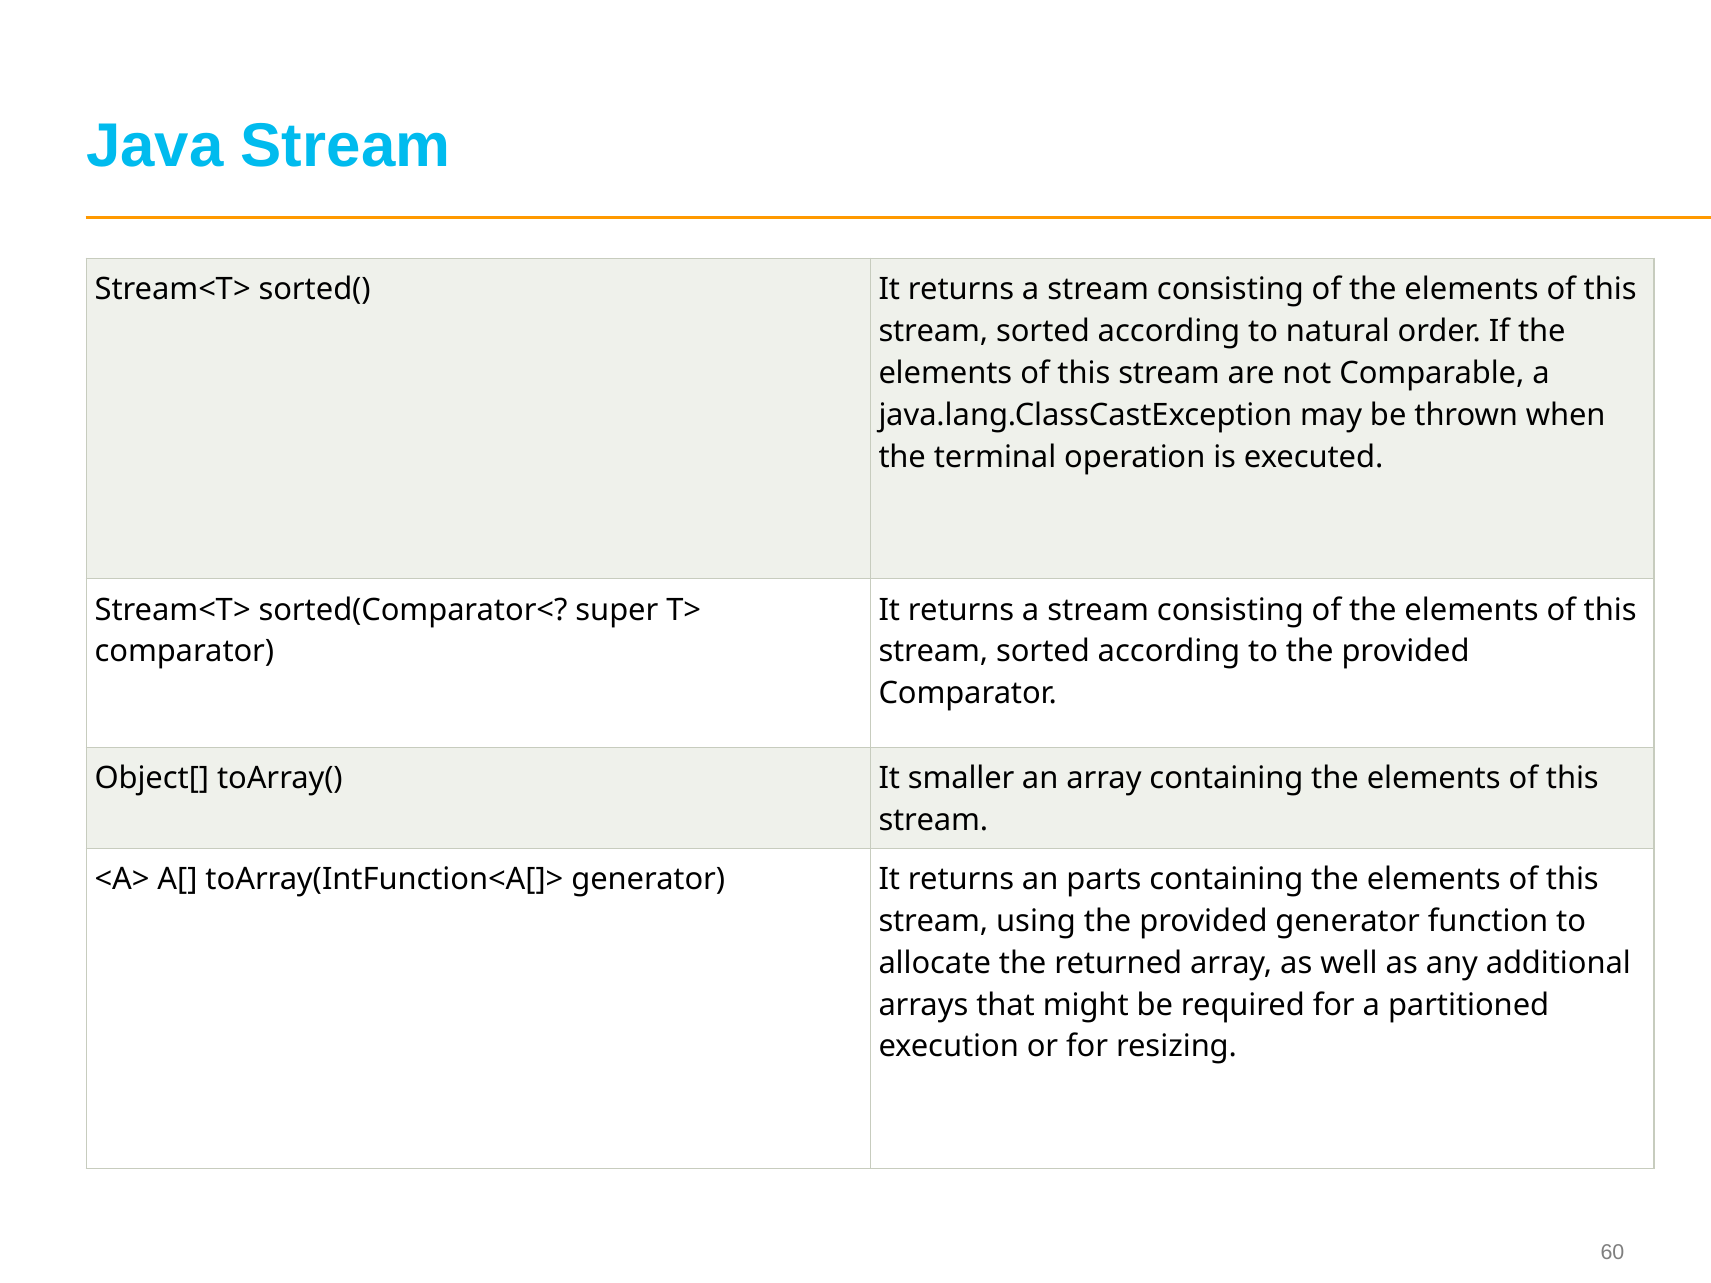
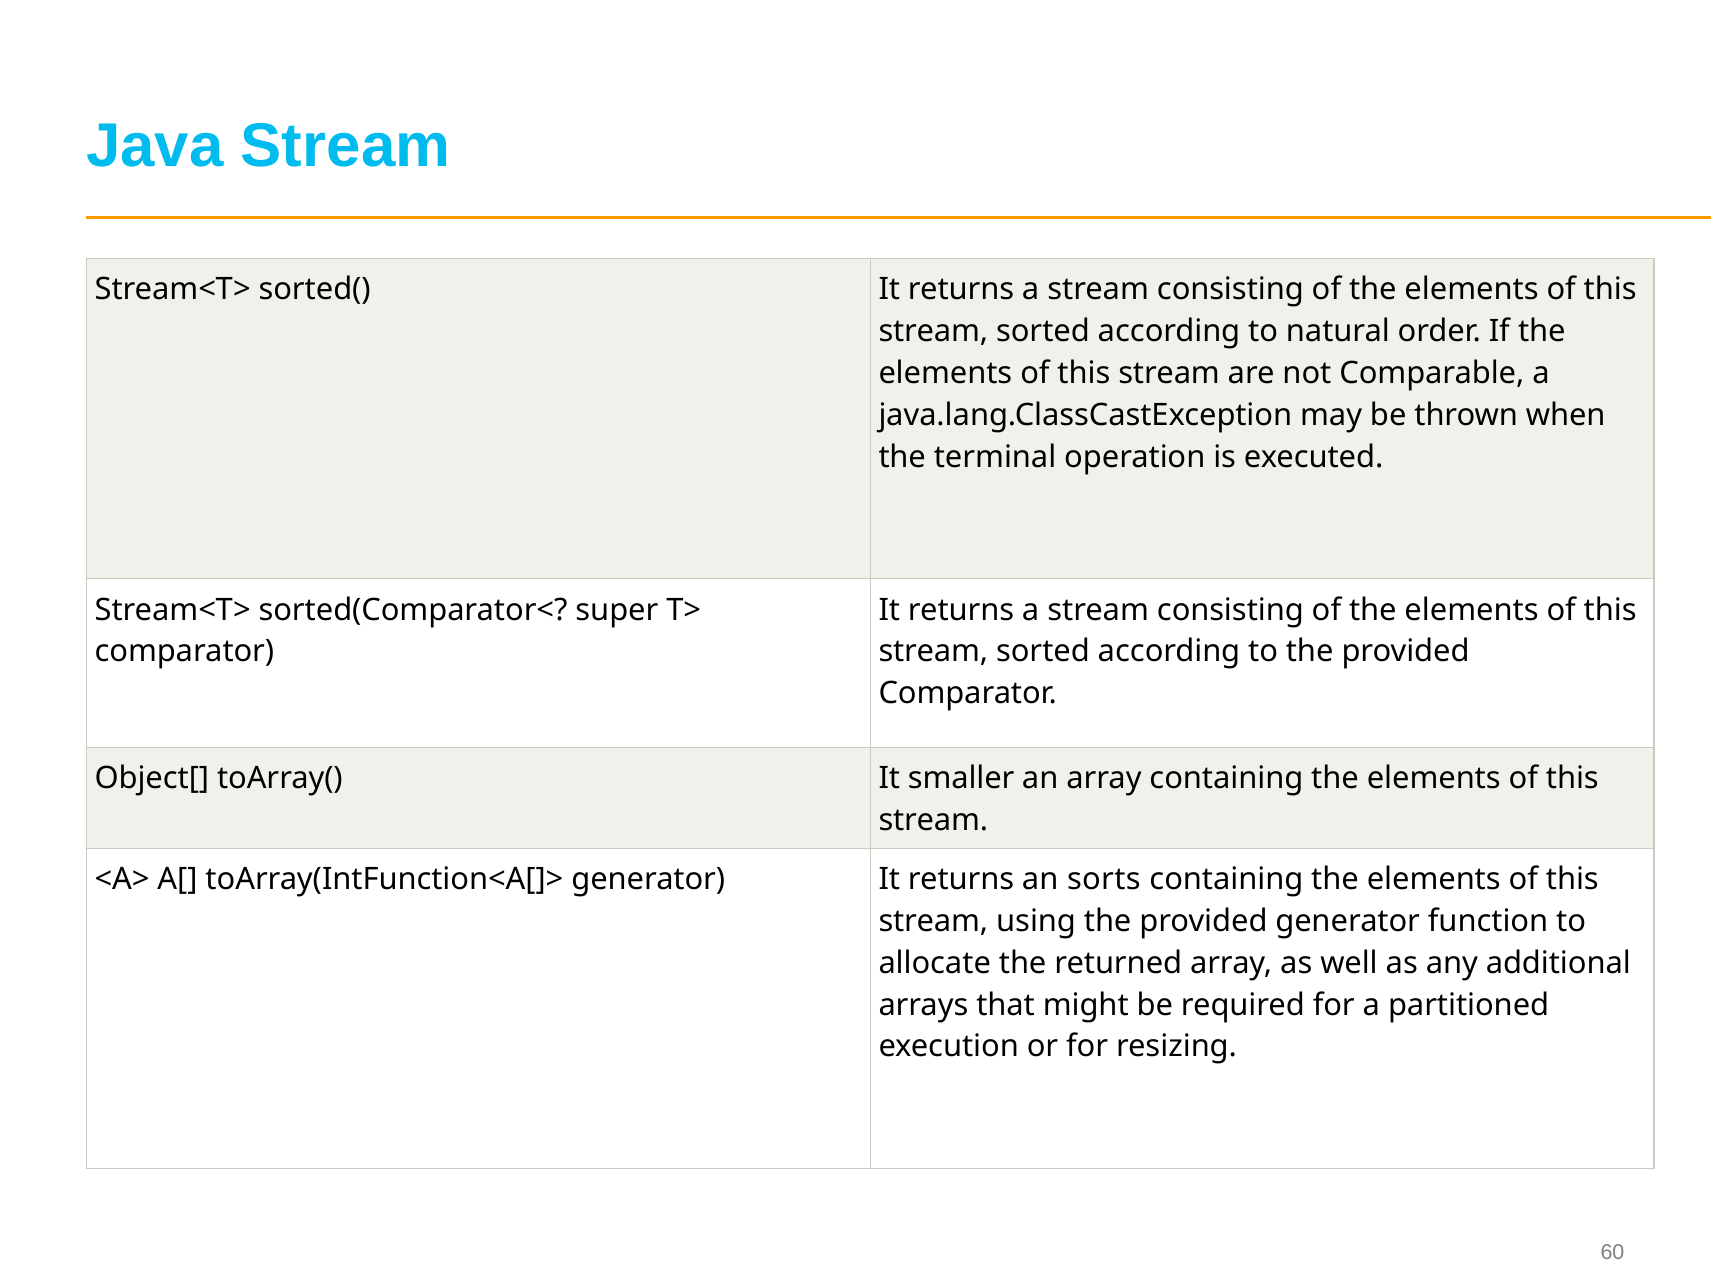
parts: parts -> sorts
